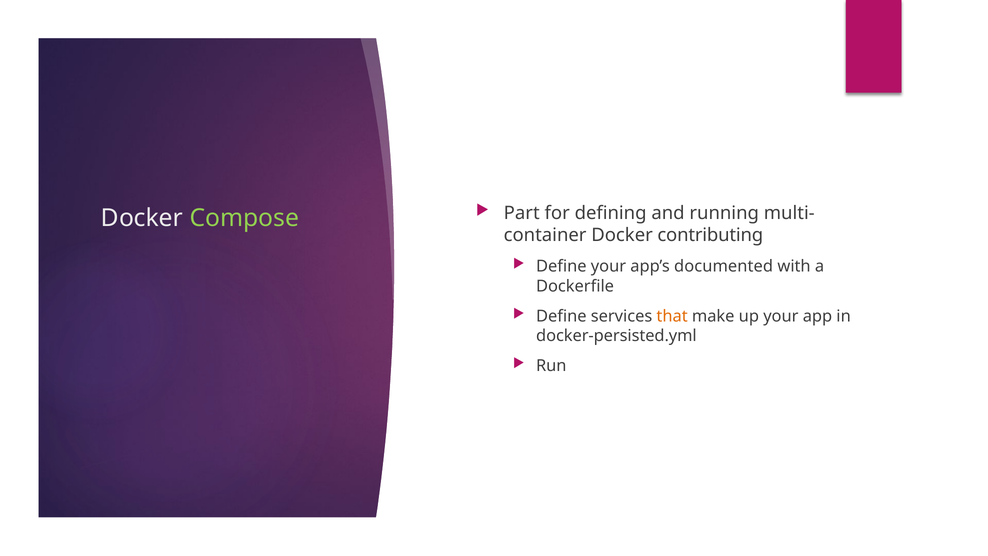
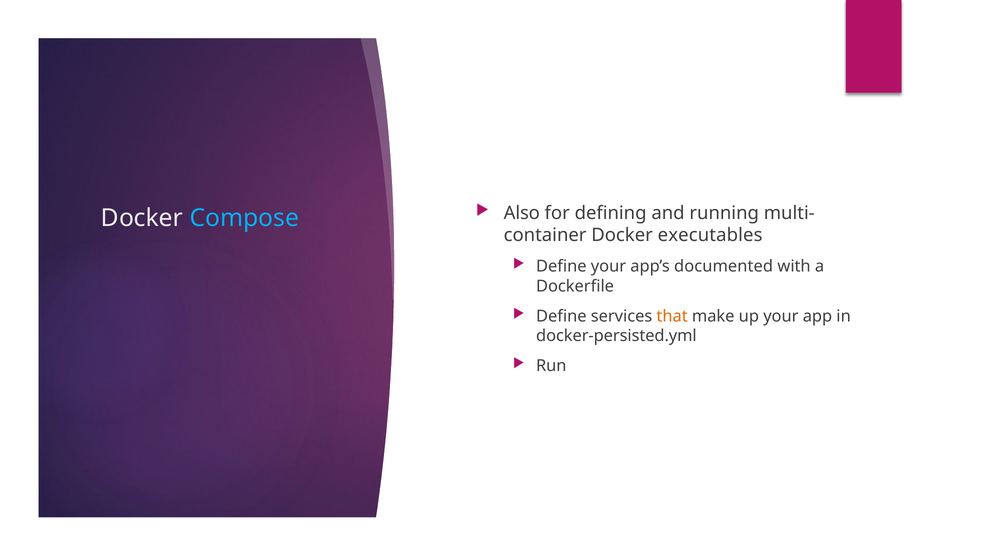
Compose colour: light green -> light blue
Part: Part -> Also
contributing: contributing -> executables
